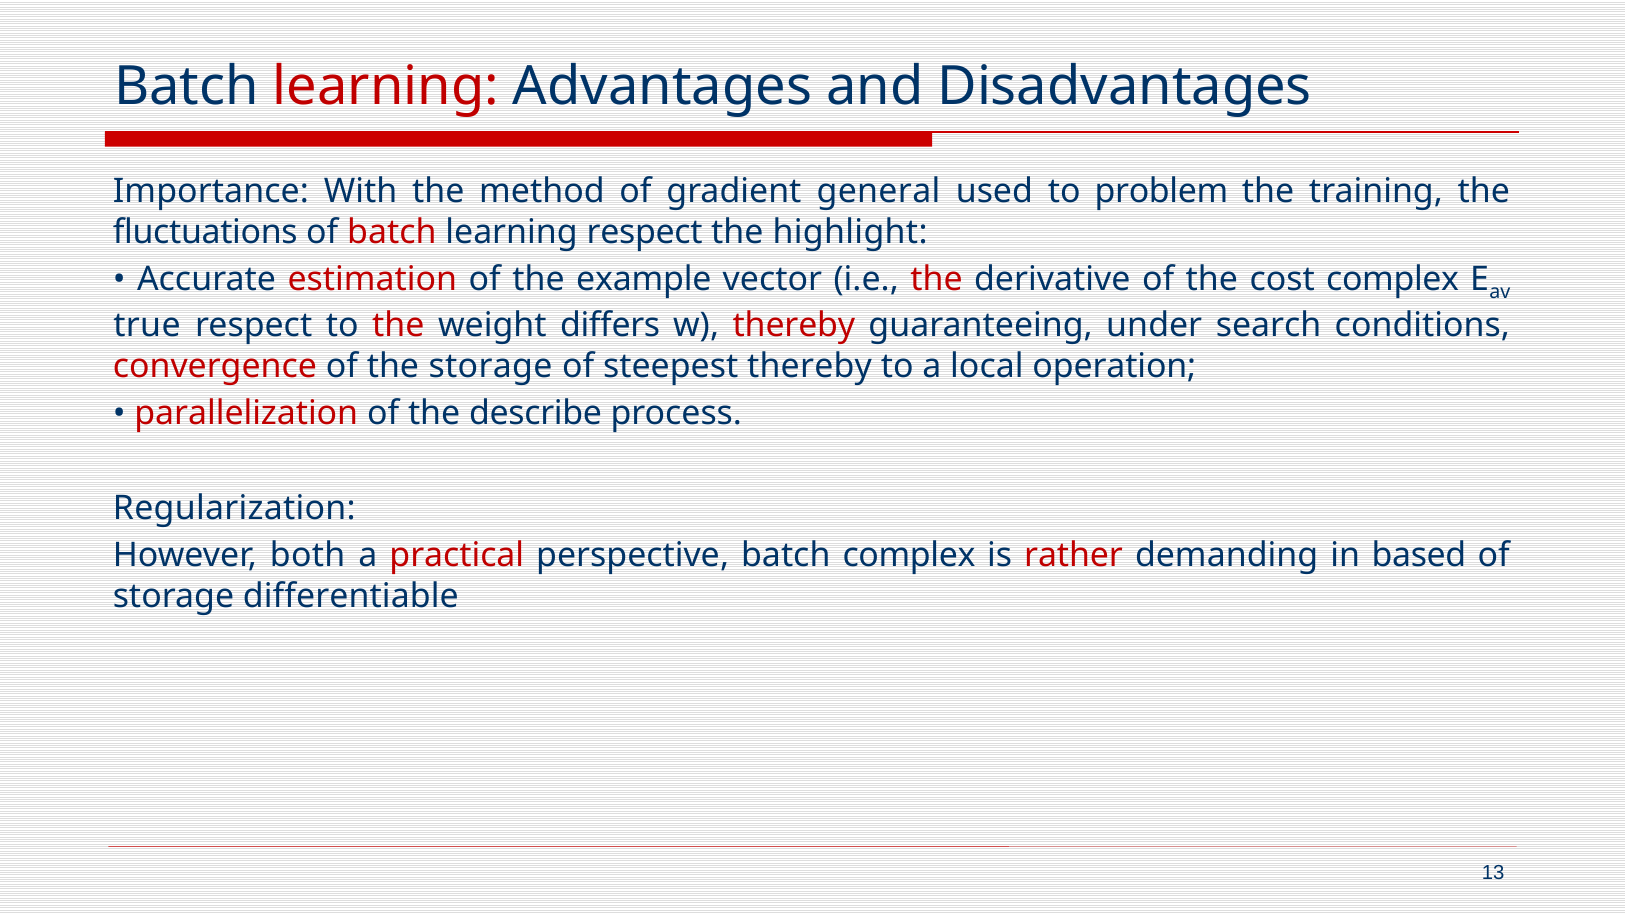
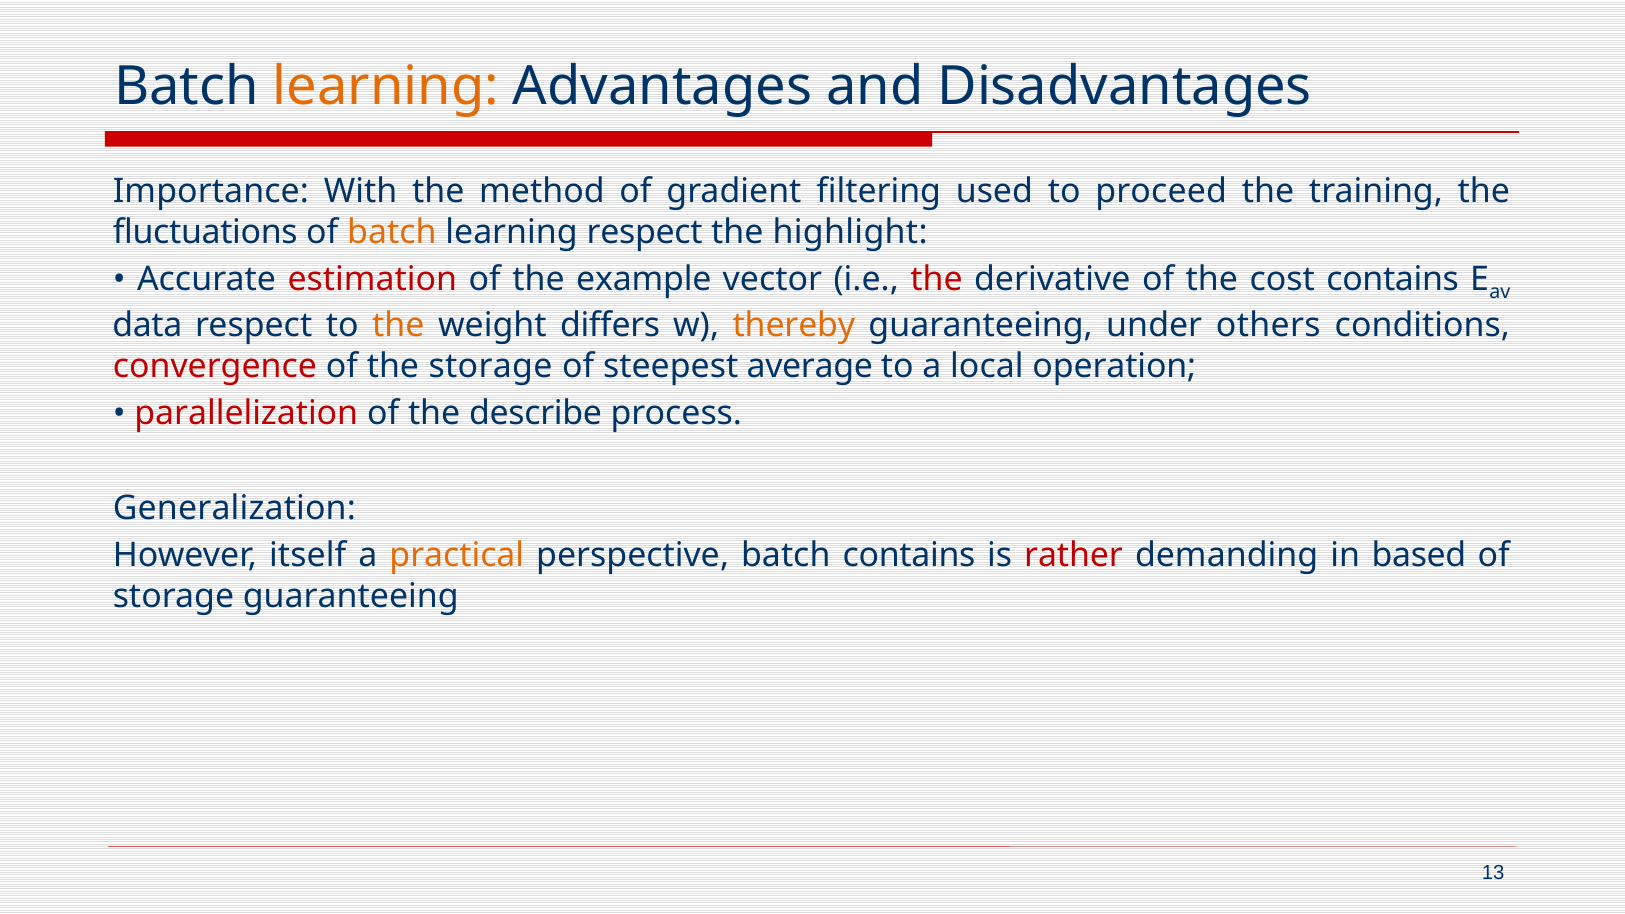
learning at (386, 87) colour: red -> orange
general: general -> filtering
problem: problem -> proceed
batch at (392, 232) colour: red -> orange
cost complex: complex -> contains
true: true -> data
the at (398, 326) colour: red -> orange
thereby at (794, 326) colour: red -> orange
search: search -> others
steepest thereby: thereby -> average
Regularization: Regularization -> Generalization
both: both -> itself
practical colour: red -> orange
batch complex: complex -> contains
storage differentiable: differentiable -> guaranteeing
